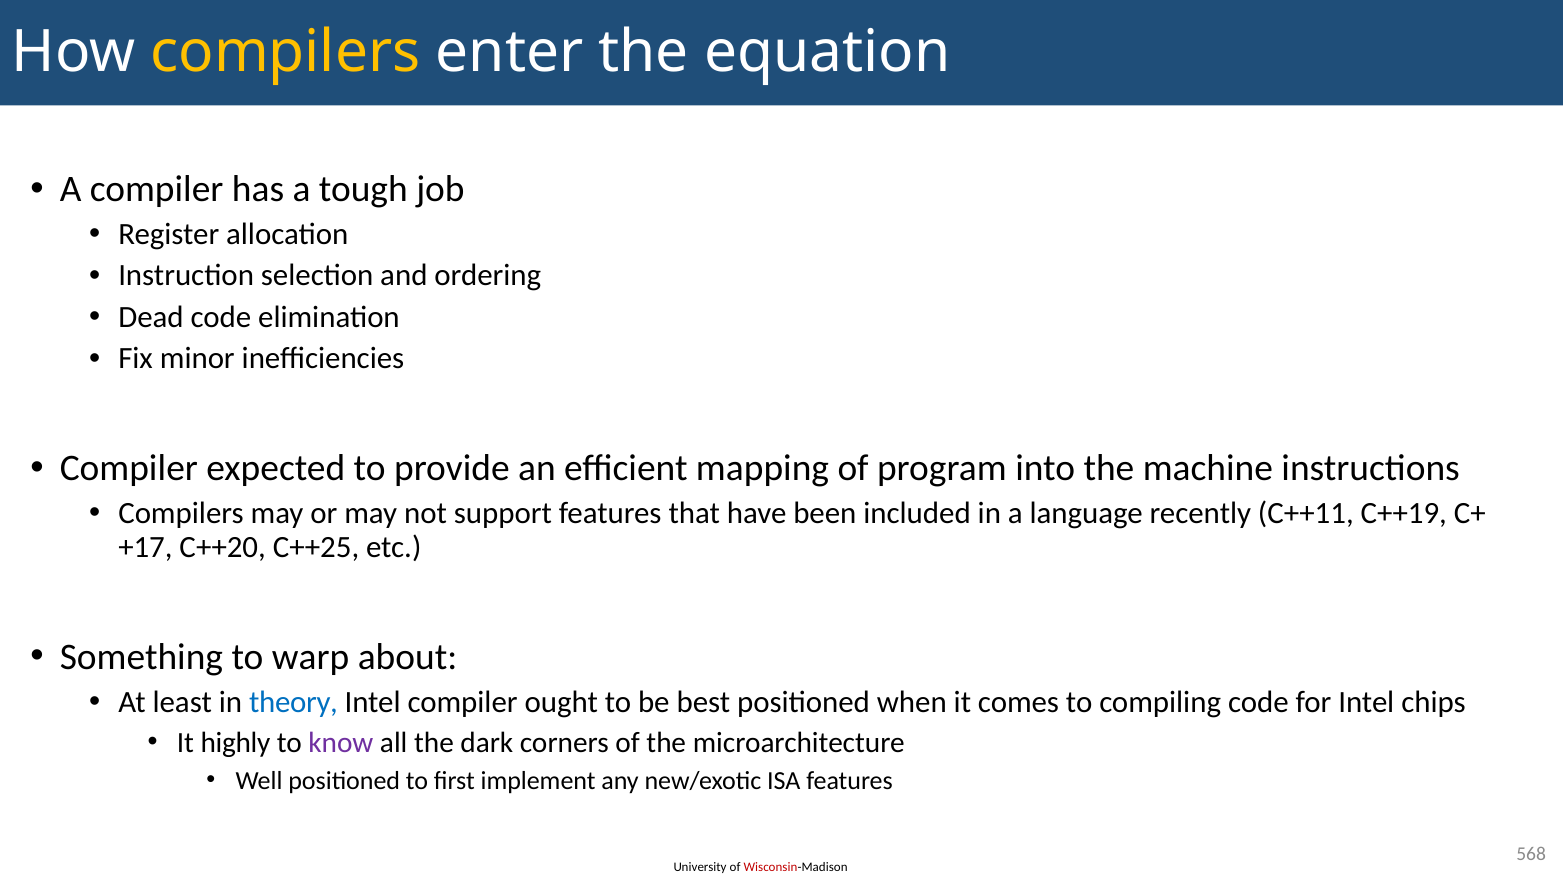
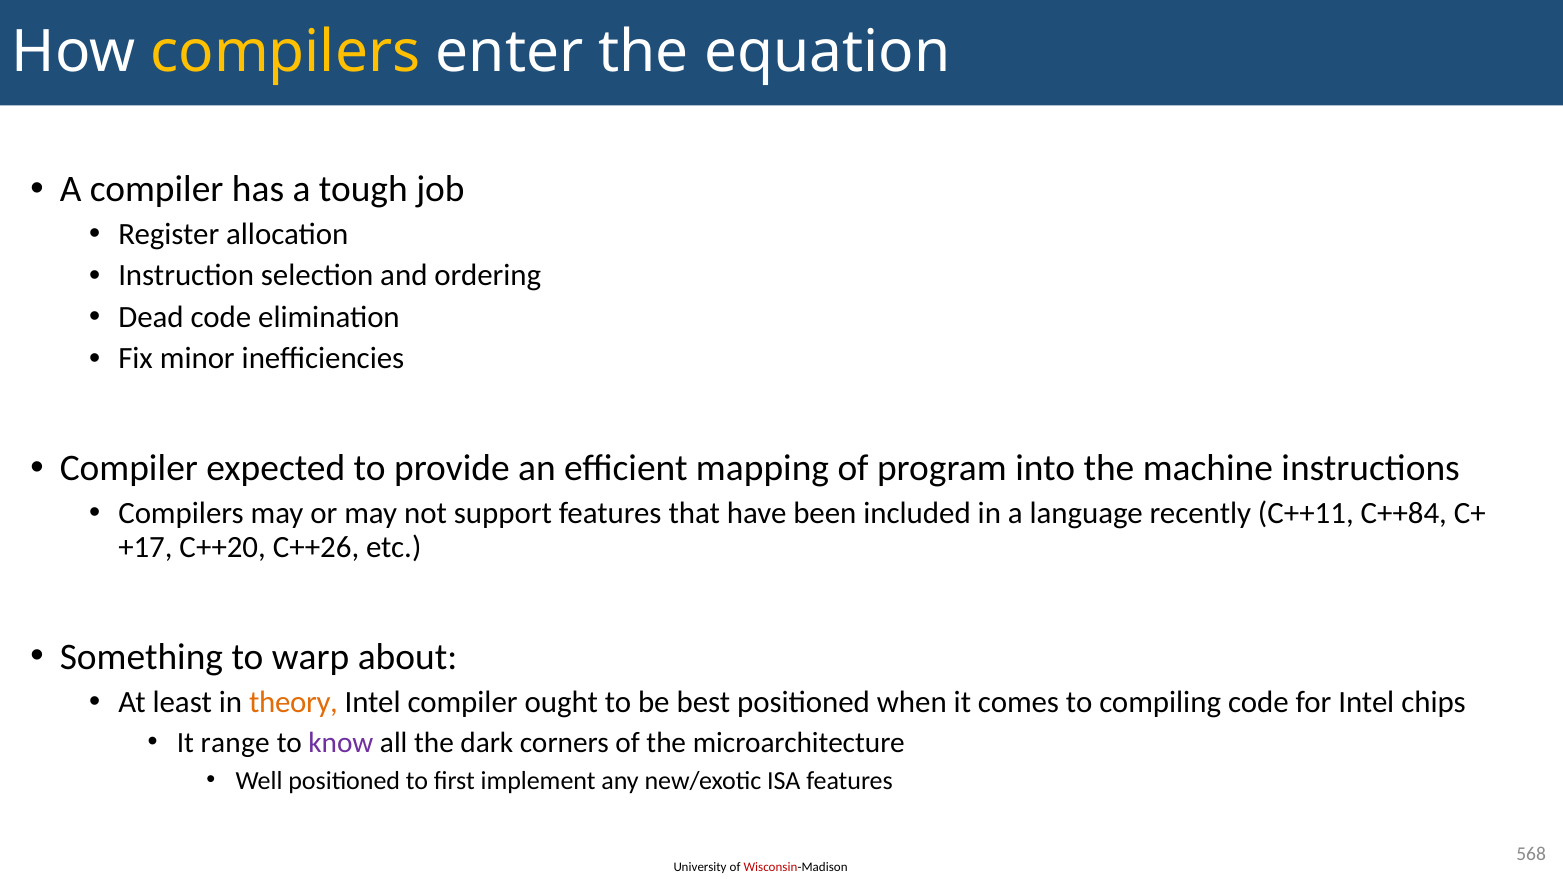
C++19: C++19 -> C++84
C++25: C++25 -> C++26
theory colour: blue -> orange
highly: highly -> range
